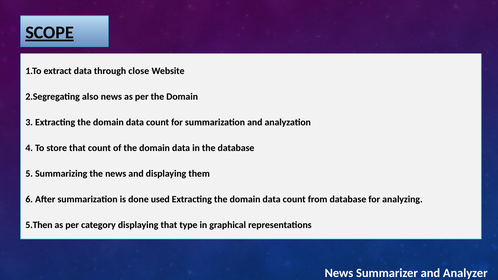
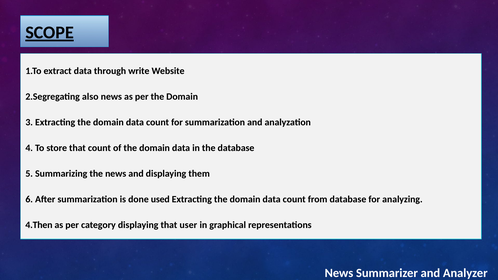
close: close -> write
5.Then: 5.Then -> 4.Then
type: type -> user
